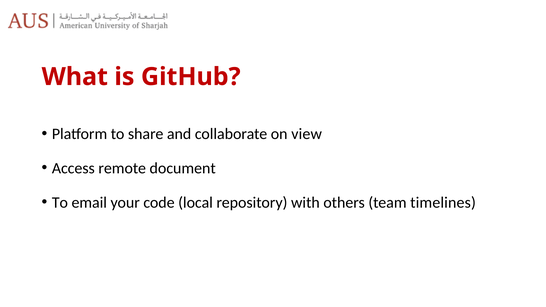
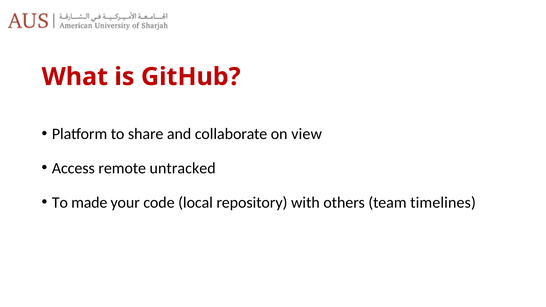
document: document -> untracked
email: email -> made
